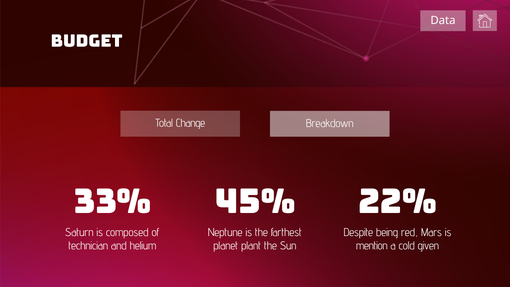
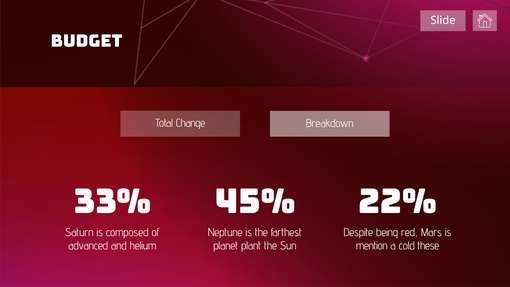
Data: Data -> Slide
technician: technician -> advanced
given: given -> these
